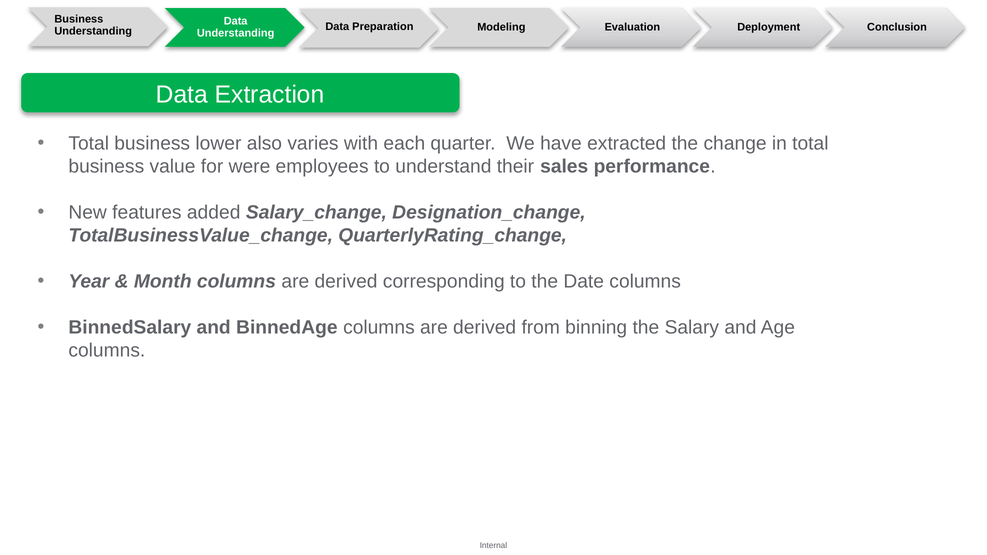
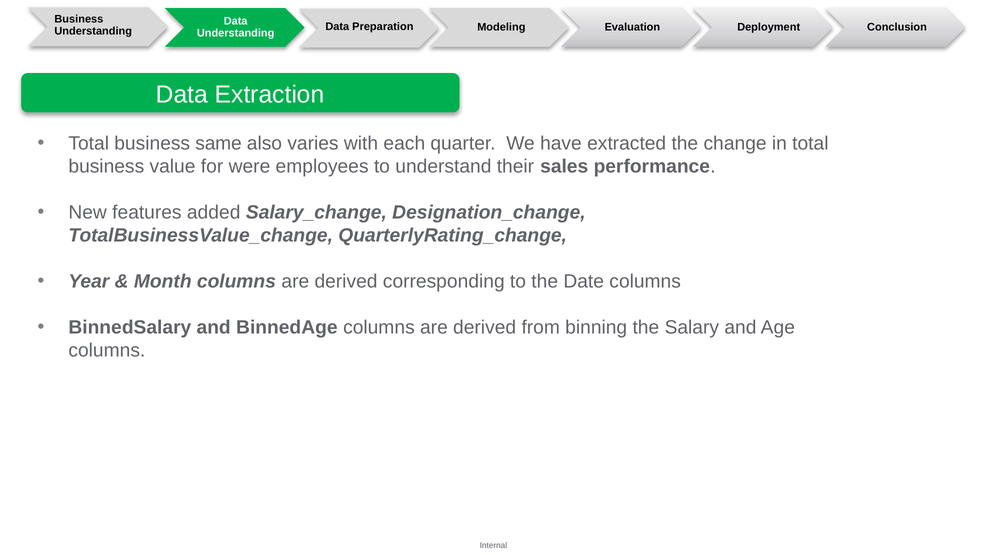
lower: lower -> same
